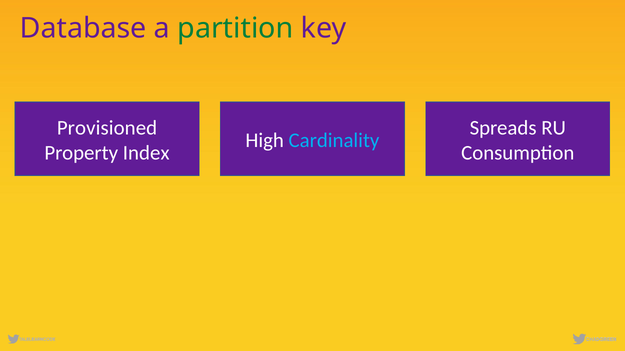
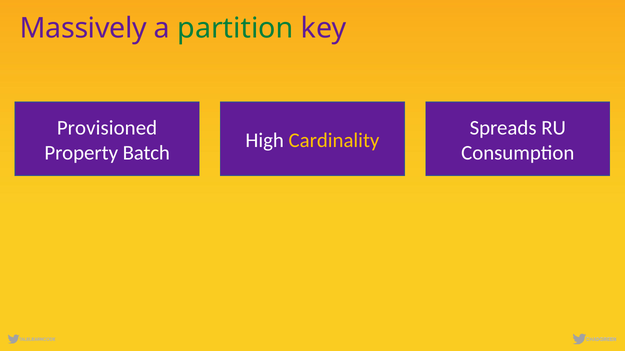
Database: Database -> Massively
Cardinality colour: light blue -> yellow
Index: Index -> Batch
